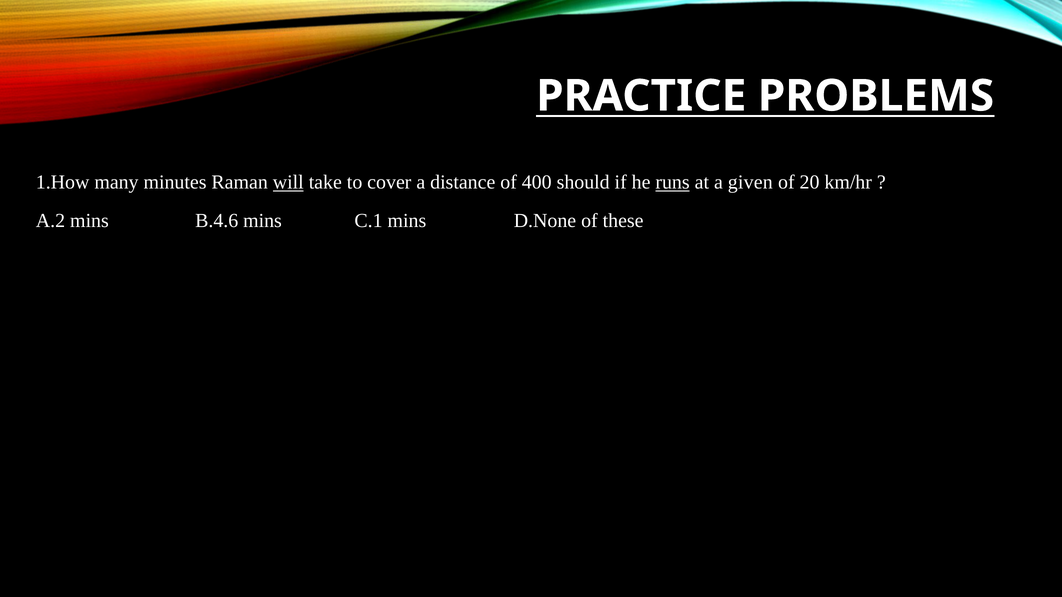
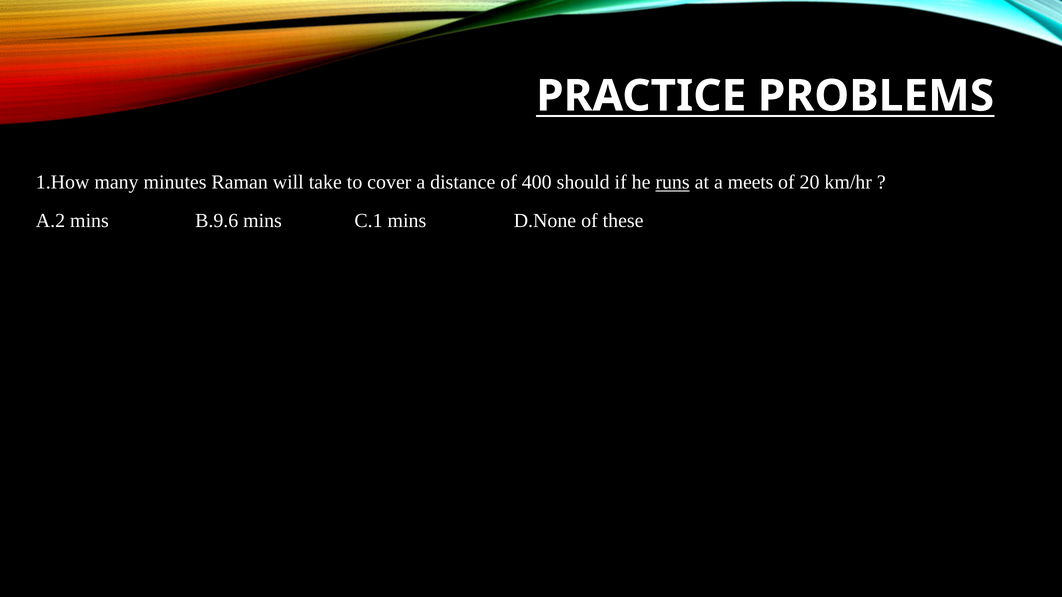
will underline: present -> none
given: given -> meets
B.4.6: B.4.6 -> B.9.6
